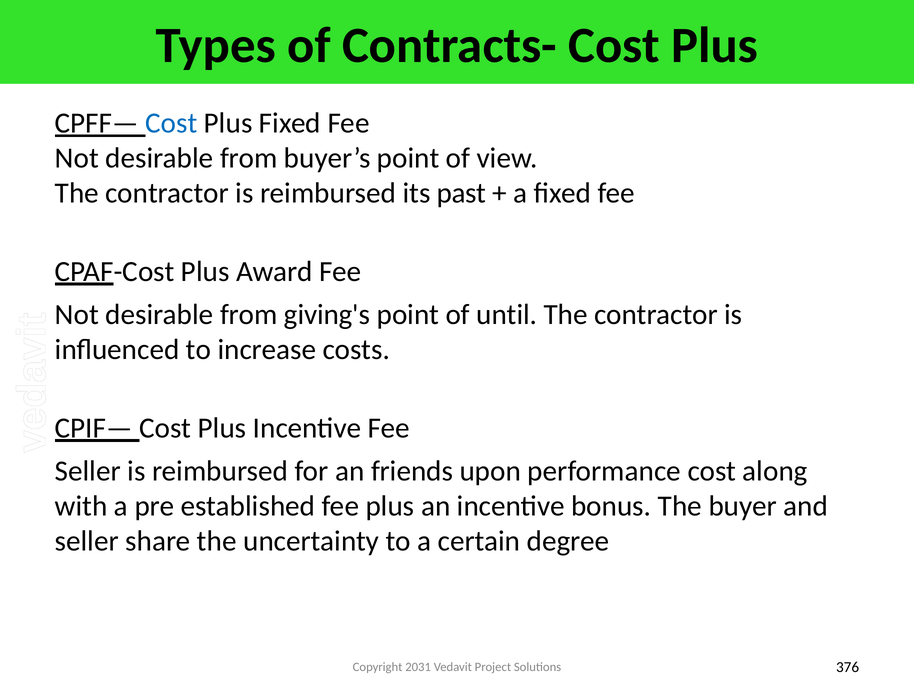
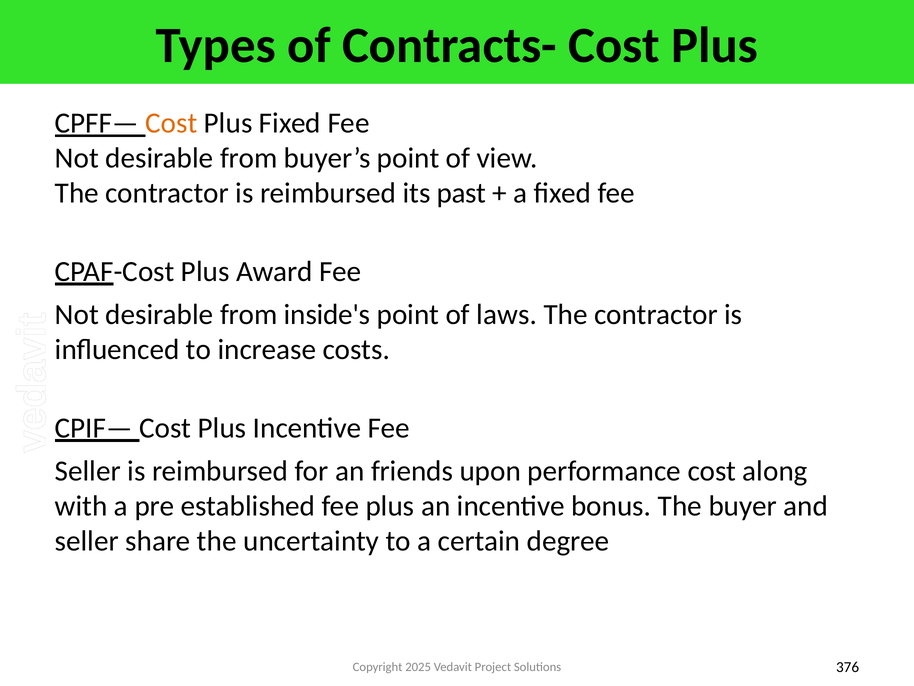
Cost at (171, 123) colour: blue -> orange
giving's: giving's -> inside's
until: until -> laws
2031: 2031 -> 2025
